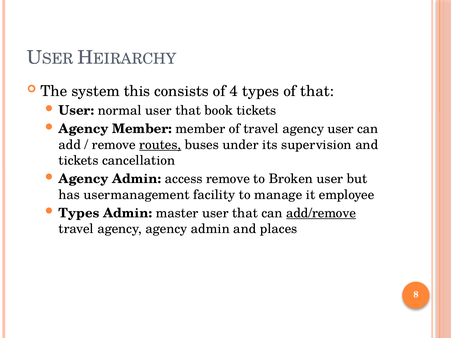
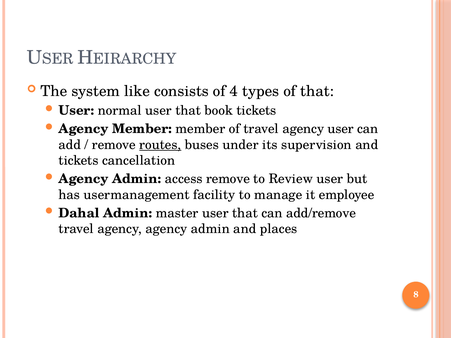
this: this -> like
Broken: Broken -> Review
Types at (79, 213): Types -> Dahal
add/remove underline: present -> none
